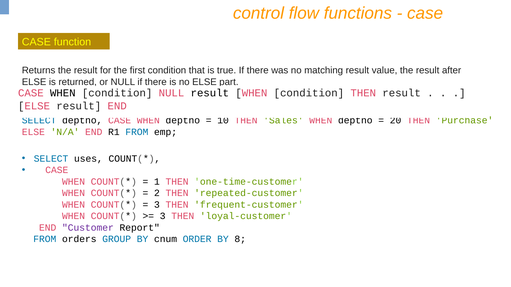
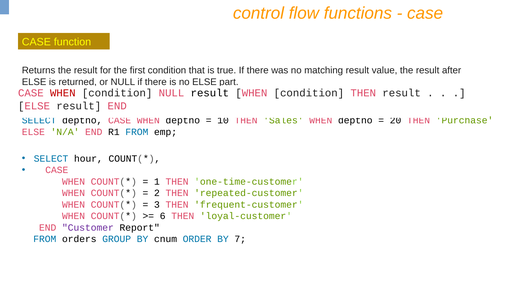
WHEN at (63, 93) colour: black -> red
uses: uses -> hour
3 at (163, 216): 3 -> 6
8: 8 -> 7
